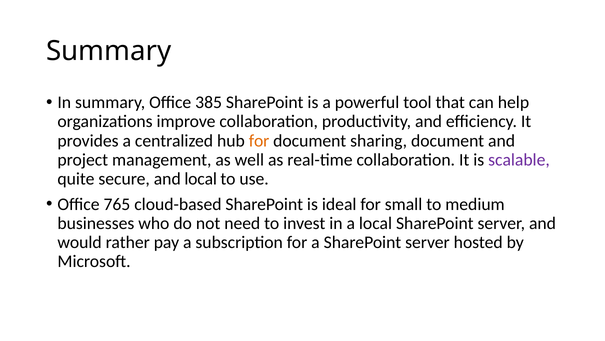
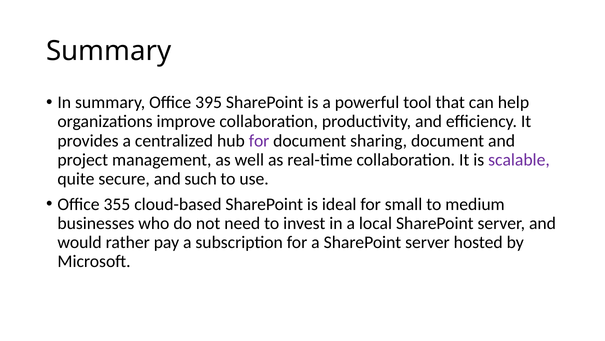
385: 385 -> 395
for at (259, 140) colour: orange -> purple
and local: local -> such
765: 765 -> 355
